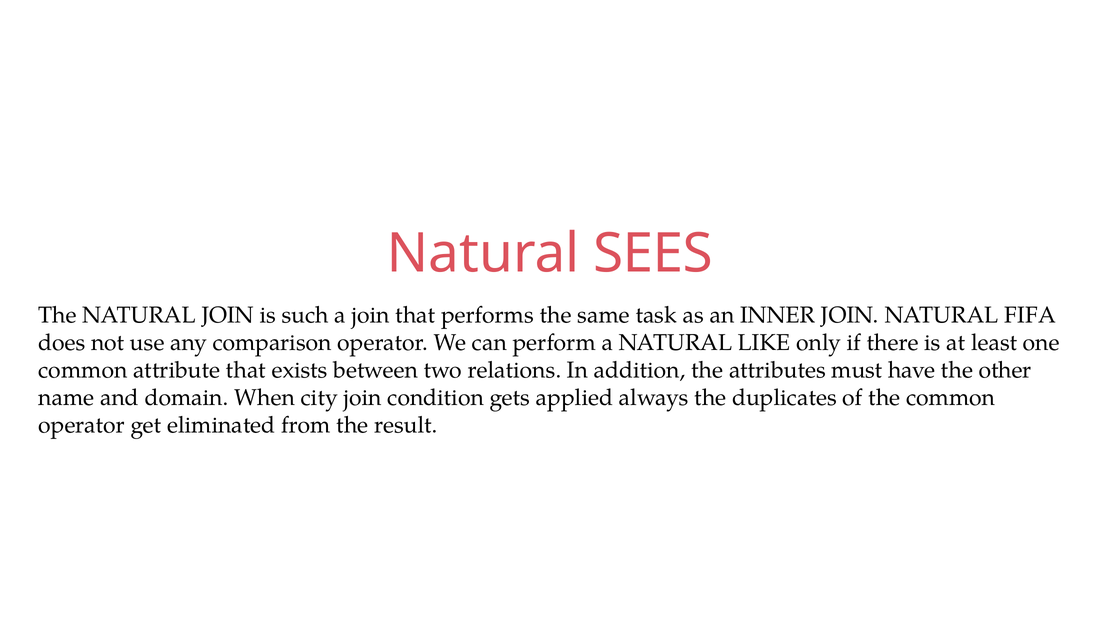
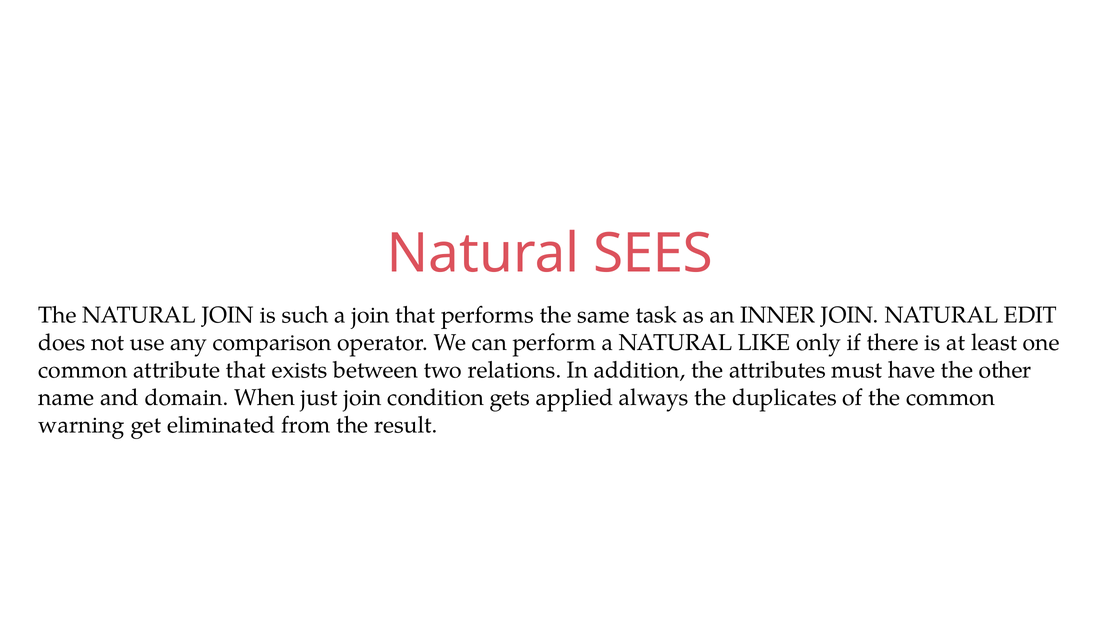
FIFA: FIFA -> EDIT
city: city -> just
operator at (82, 425): operator -> warning
